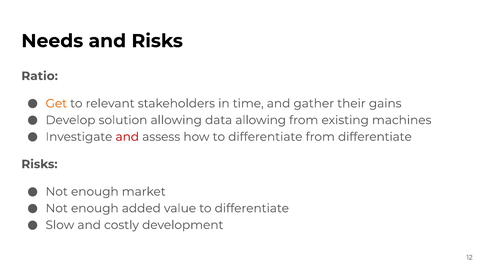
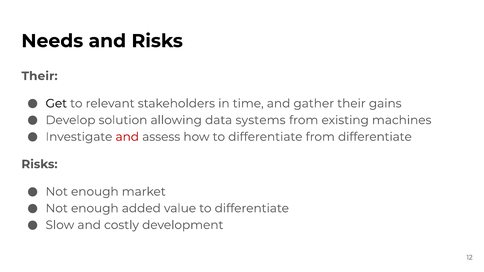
Ratio at (40, 76): Ratio -> Their
Get colour: orange -> black
data allowing: allowing -> systems
